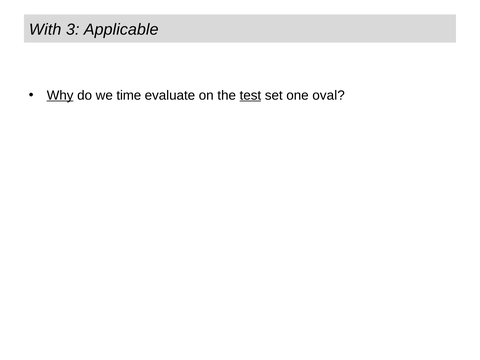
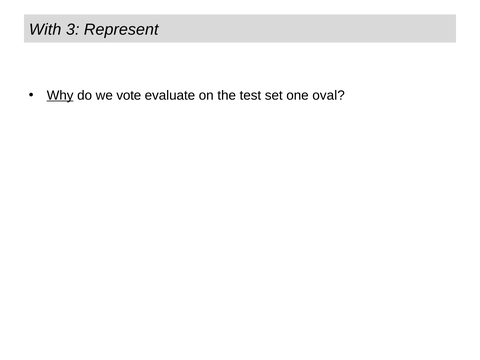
Applicable: Applicable -> Represent
time: time -> vote
test underline: present -> none
